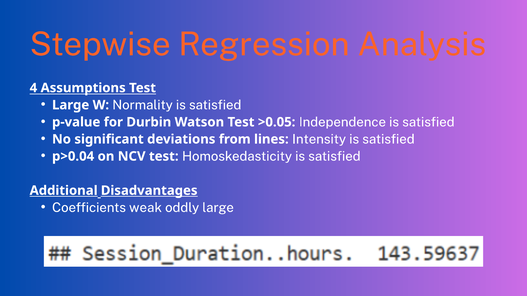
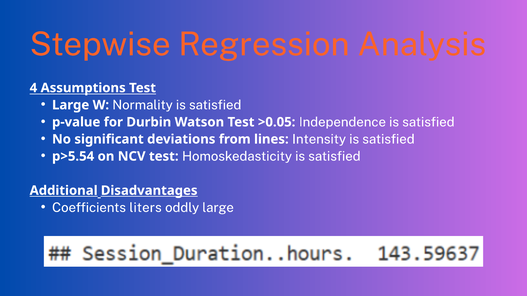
p>0.04: p>0.04 -> p>5.54
weak: weak -> liters
